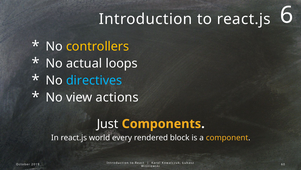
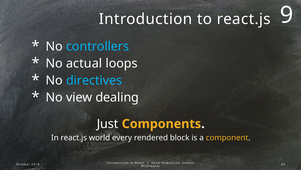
6: 6 -> 9
controllers colour: yellow -> light blue
actions: actions -> dealing
